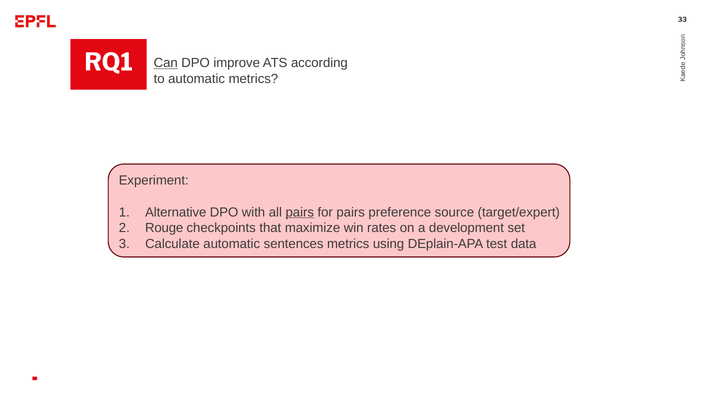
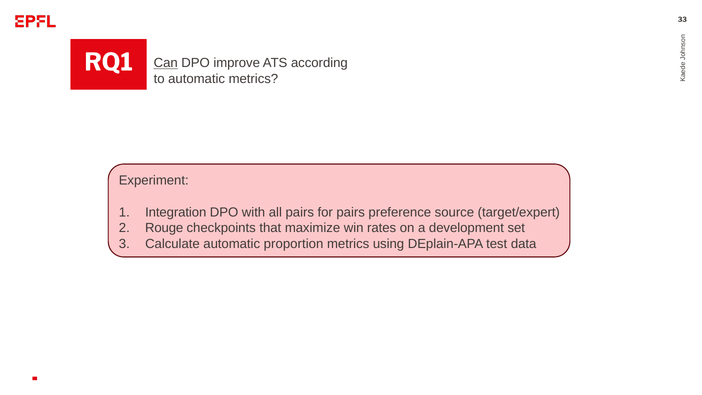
Alternative: Alternative -> Integration
pairs at (300, 212) underline: present -> none
sentences: sentences -> proportion
